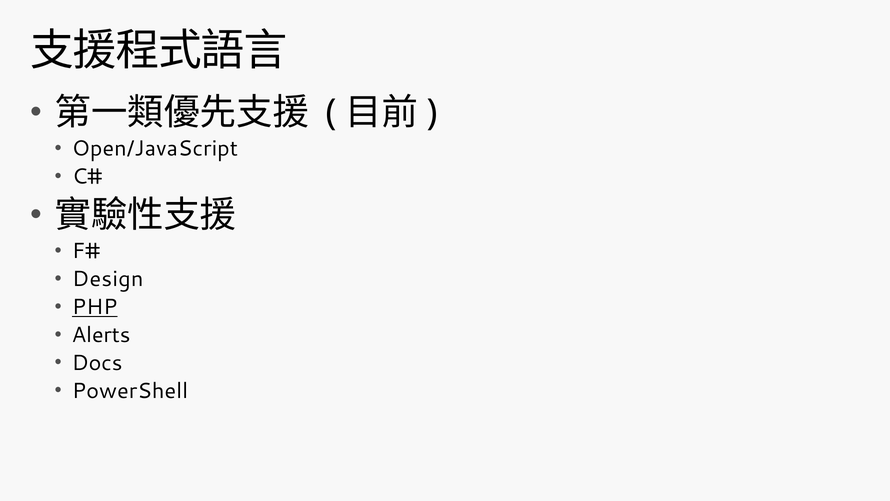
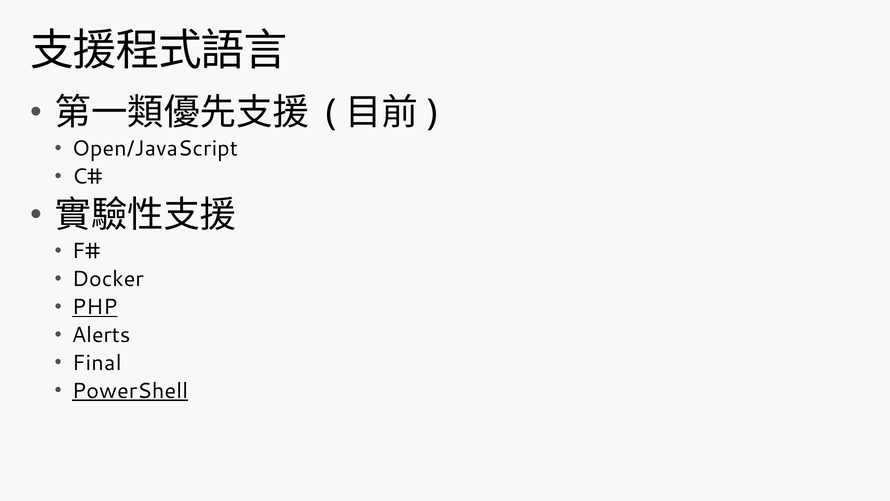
Design: Design -> Docker
Docs: Docs -> Final
PowerShell underline: none -> present
